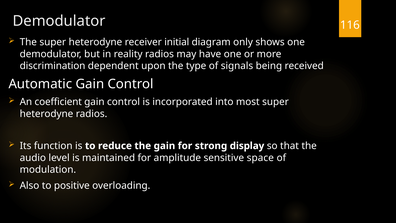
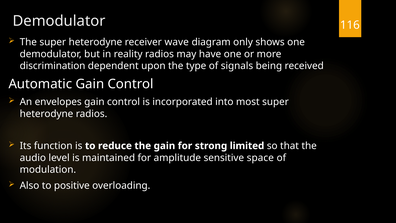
initial: initial -> wave
coefficient: coefficient -> envelopes
display: display -> limited
